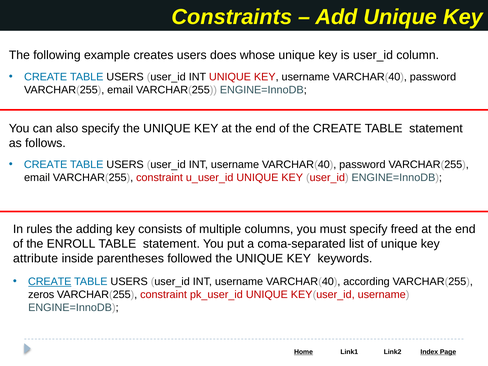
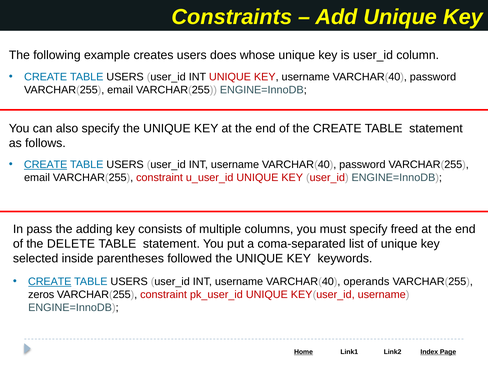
CREATE at (46, 165) underline: none -> present
rules: rules -> pass
ENROLL: ENROLL -> DELETE
attribute: attribute -> selected
according: according -> operands
